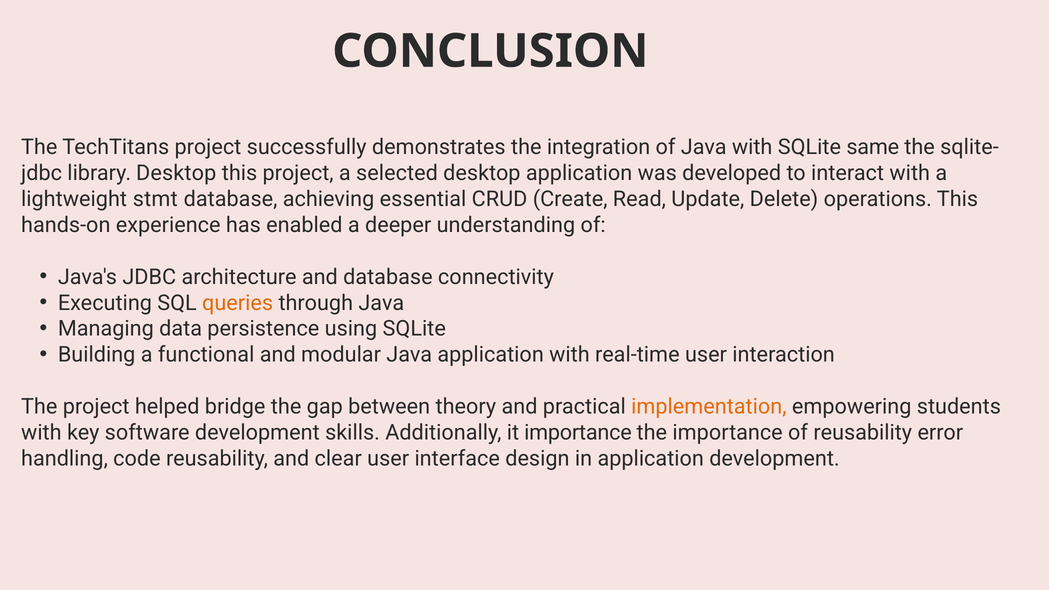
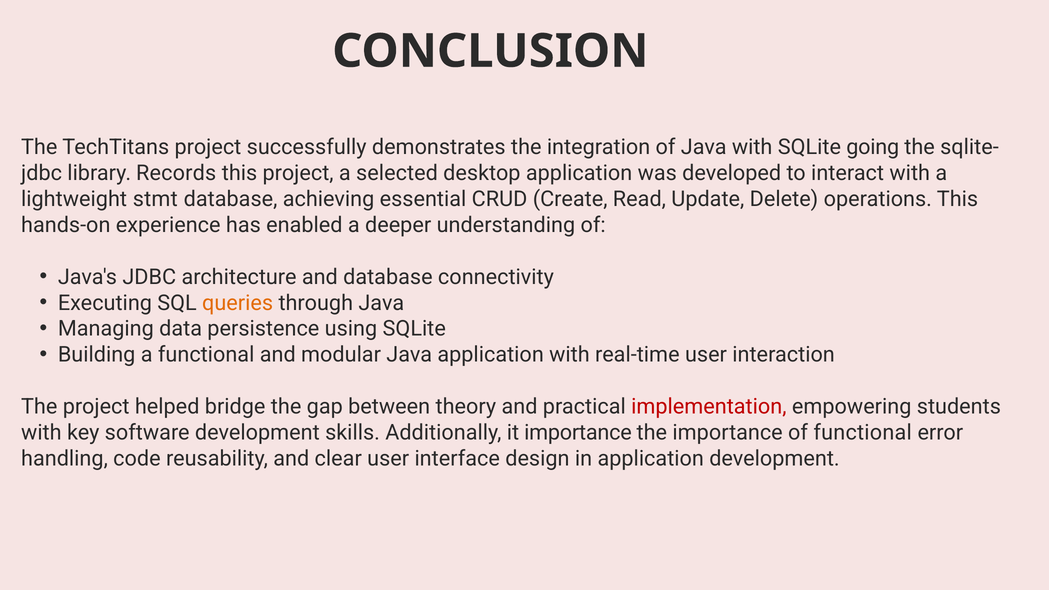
same: same -> going
library Desktop: Desktop -> Records
implementation colour: orange -> red
of reusability: reusability -> functional
